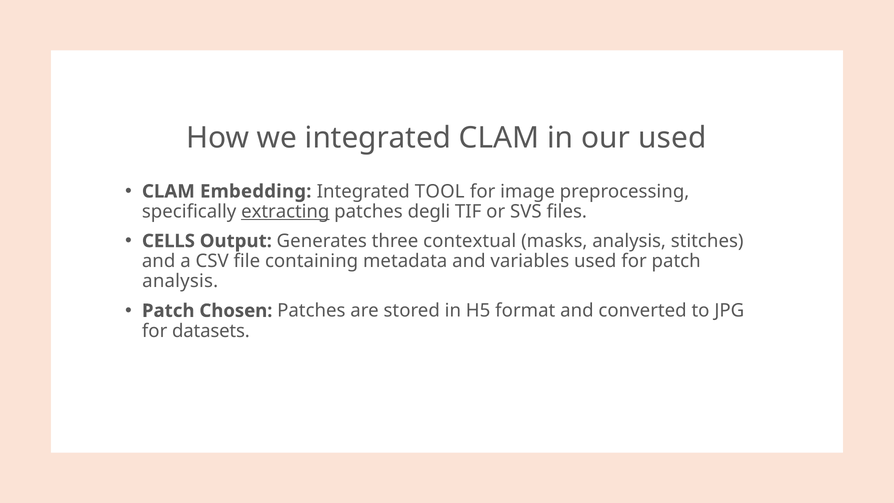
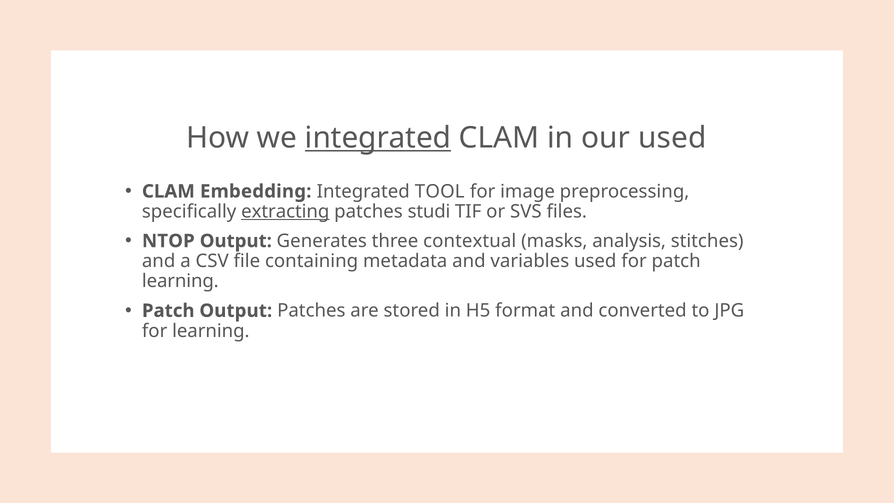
integrated at (378, 138) underline: none -> present
degli: degli -> studi
CELLS: CELLS -> NTOP
analysis at (180, 281): analysis -> learning
Patch Chosen: Chosen -> Output
for datasets: datasets -> learning
